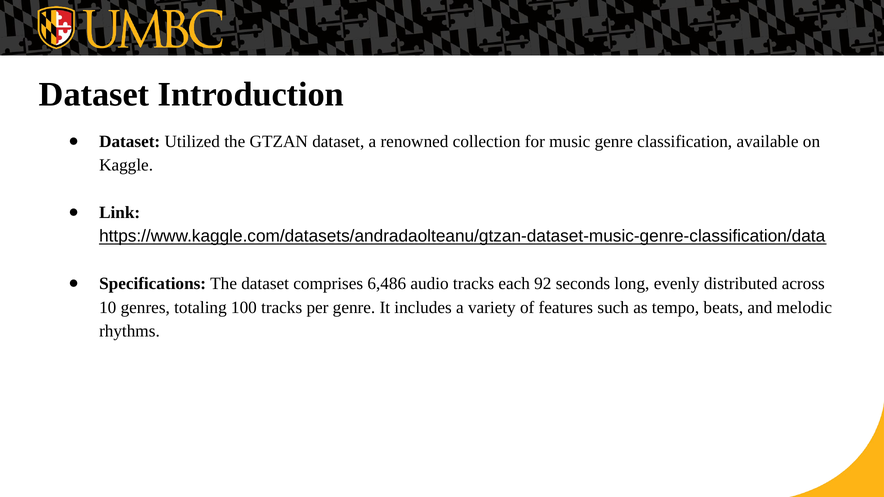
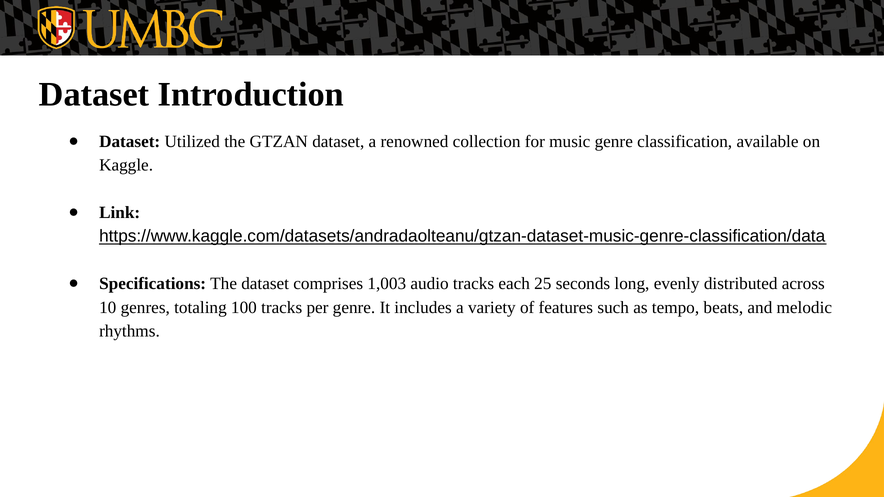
6,486: 6,486 -> 1,003
92: 92 -> 25
